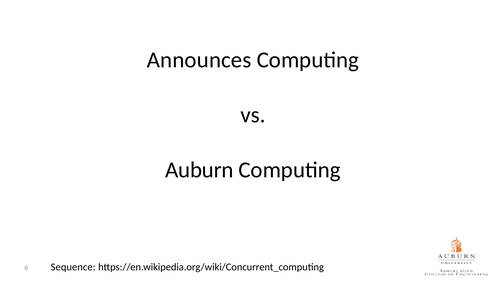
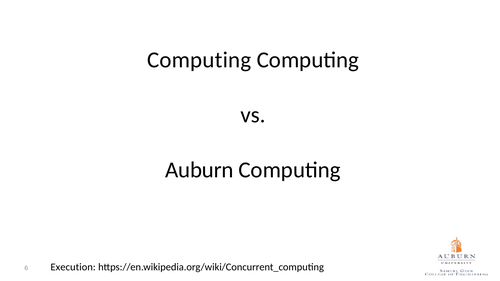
Announces at (199, 60): Announces -> Computing
Sequence: Sequence -> Execution
